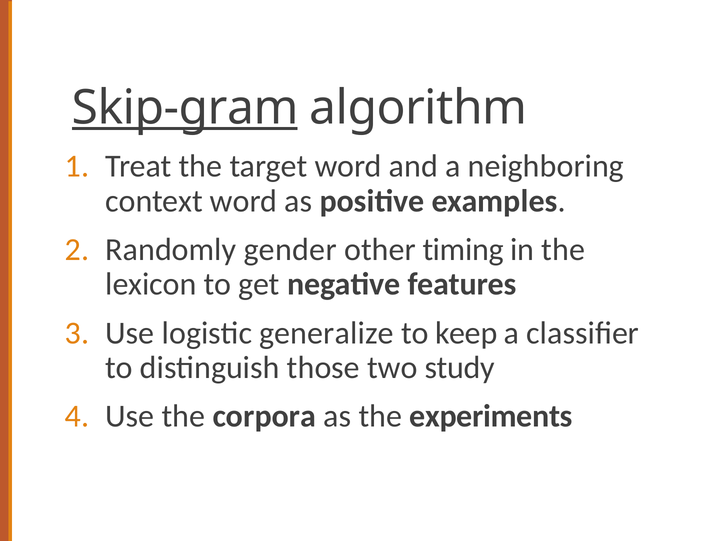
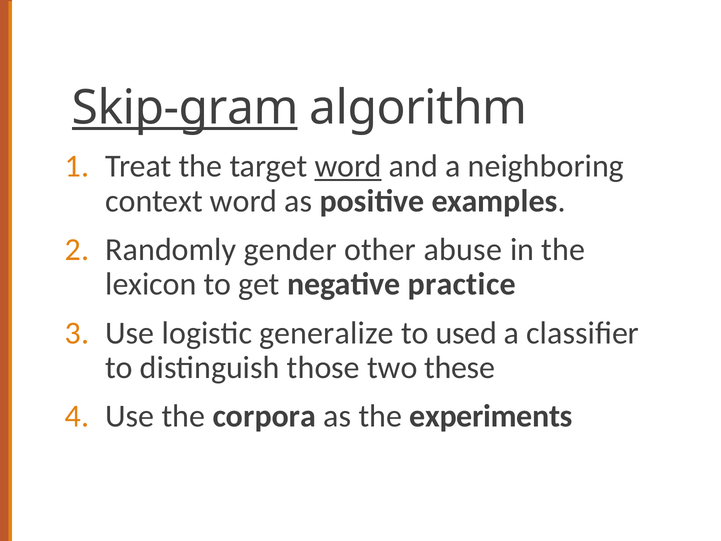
word at (348, 166) underline: none -> present
timing: timing -> abuse
features: features -> practice
keep: keep -> used
study: study -> these
